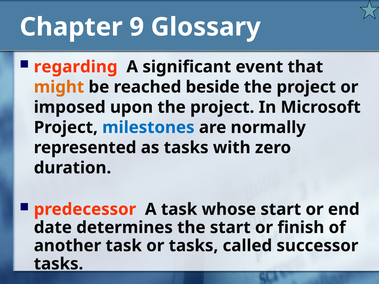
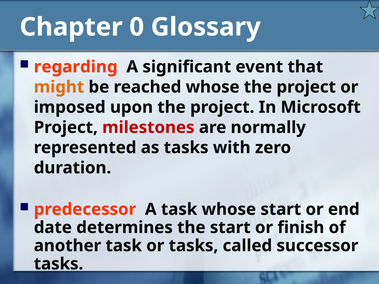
9: 9 -> 0
reached beside: beside -> whose
milestones colour: blue -> red
